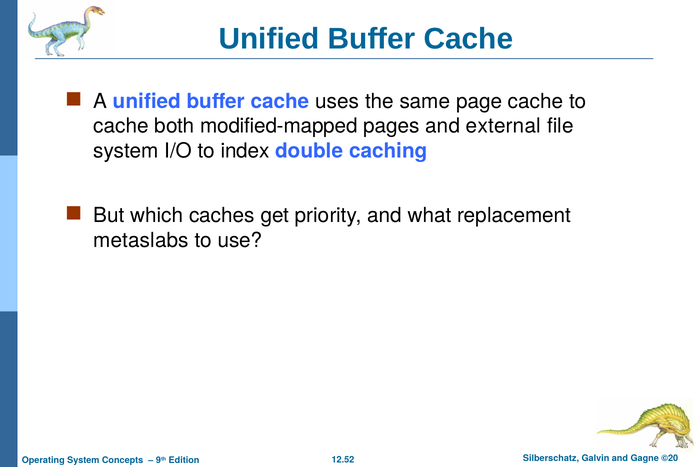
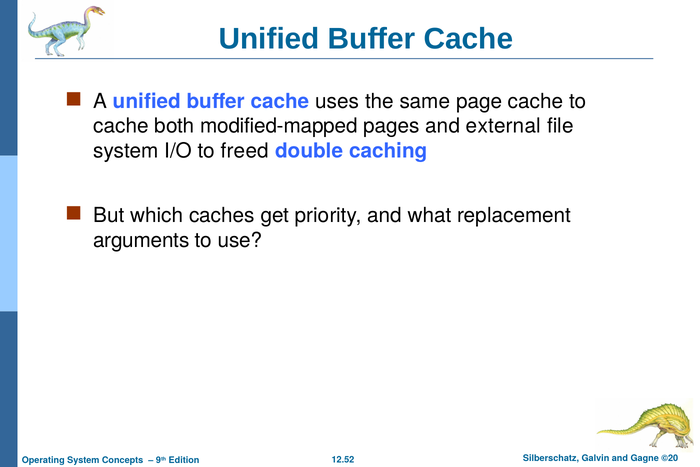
index: index -> freed
metaslabs: metaslabs -> arguments
